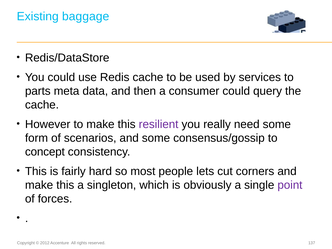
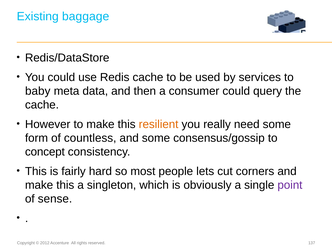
parts: parts -> baby
resilient colour: purple -> orange
scenarios: scenarios -> countless
forces: forces -> sense
